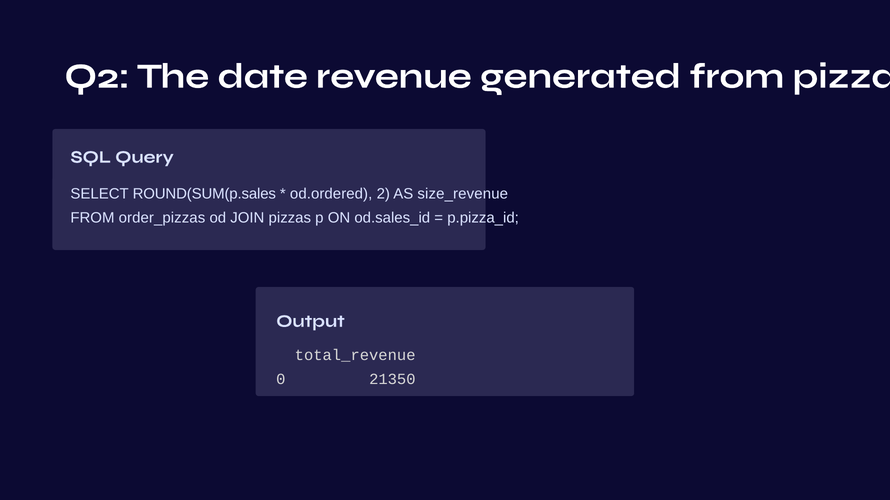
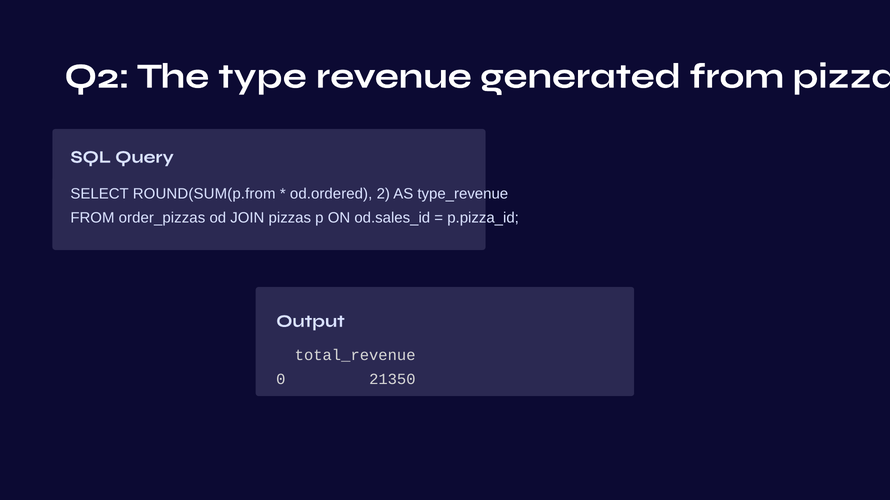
date: date -> type
ROUND(SUM(p.sales: ROUND(SUM(p.sales -> ROUND(SUM(p.from
size_revenue: size_revenue -> type_revenue
